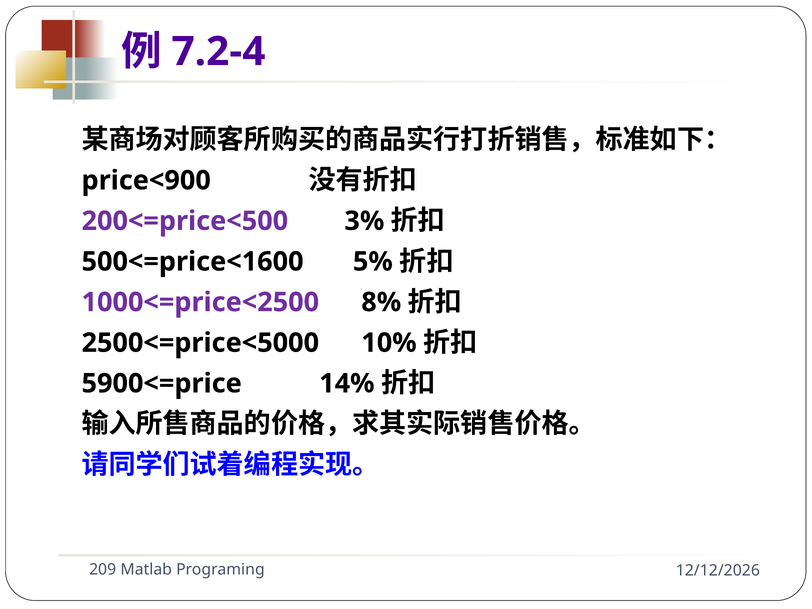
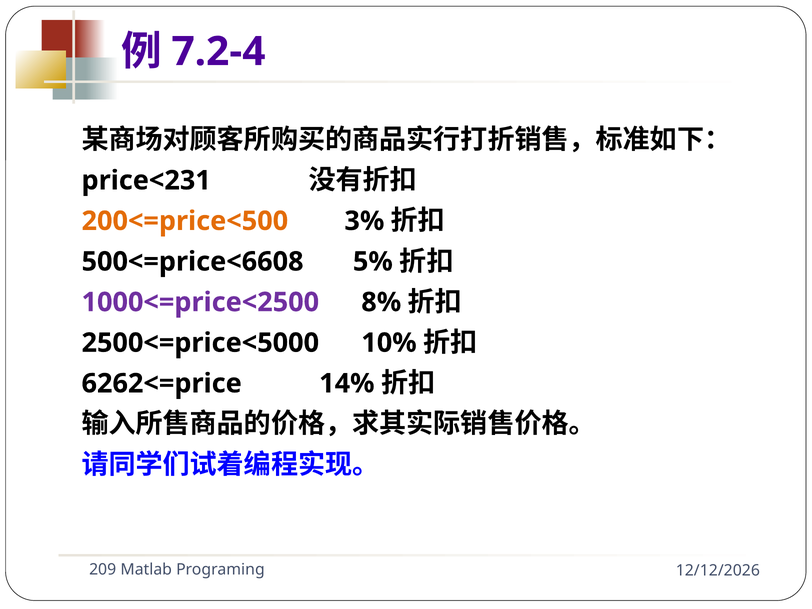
price<900: price<900 -> price<231
200<=price<500 colour: purple -> orange
500<=price<1600: 500<=price<1600 -> 500<=price<6608
5900<=price: 5900<=price -> 6262<=price
